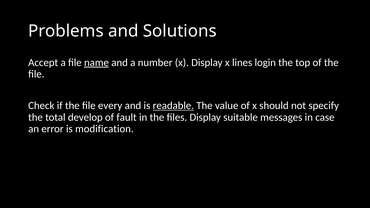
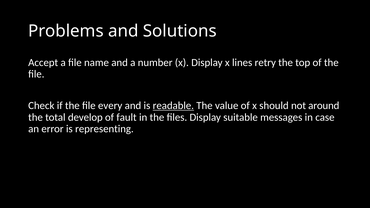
name underline: present -> none
login: login -> retry
specify: specify -> around
modification: modification -> representing
